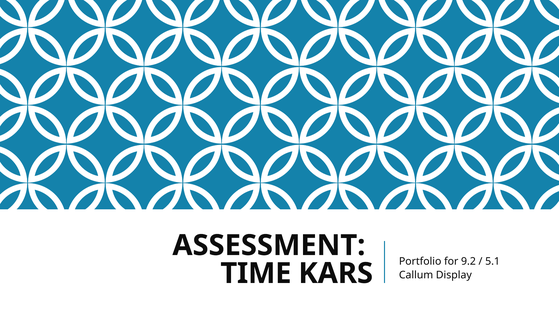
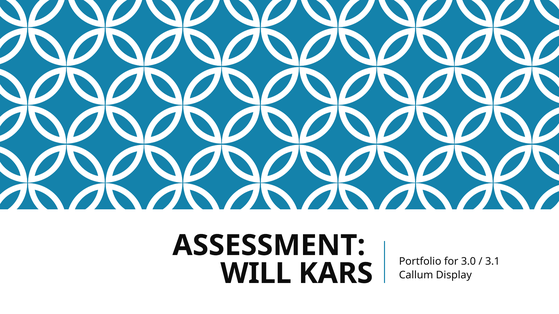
9.2: 9.2 -> 3.0
5.1: 5.1 -> 3.1
TIME: TIME -> WILL
